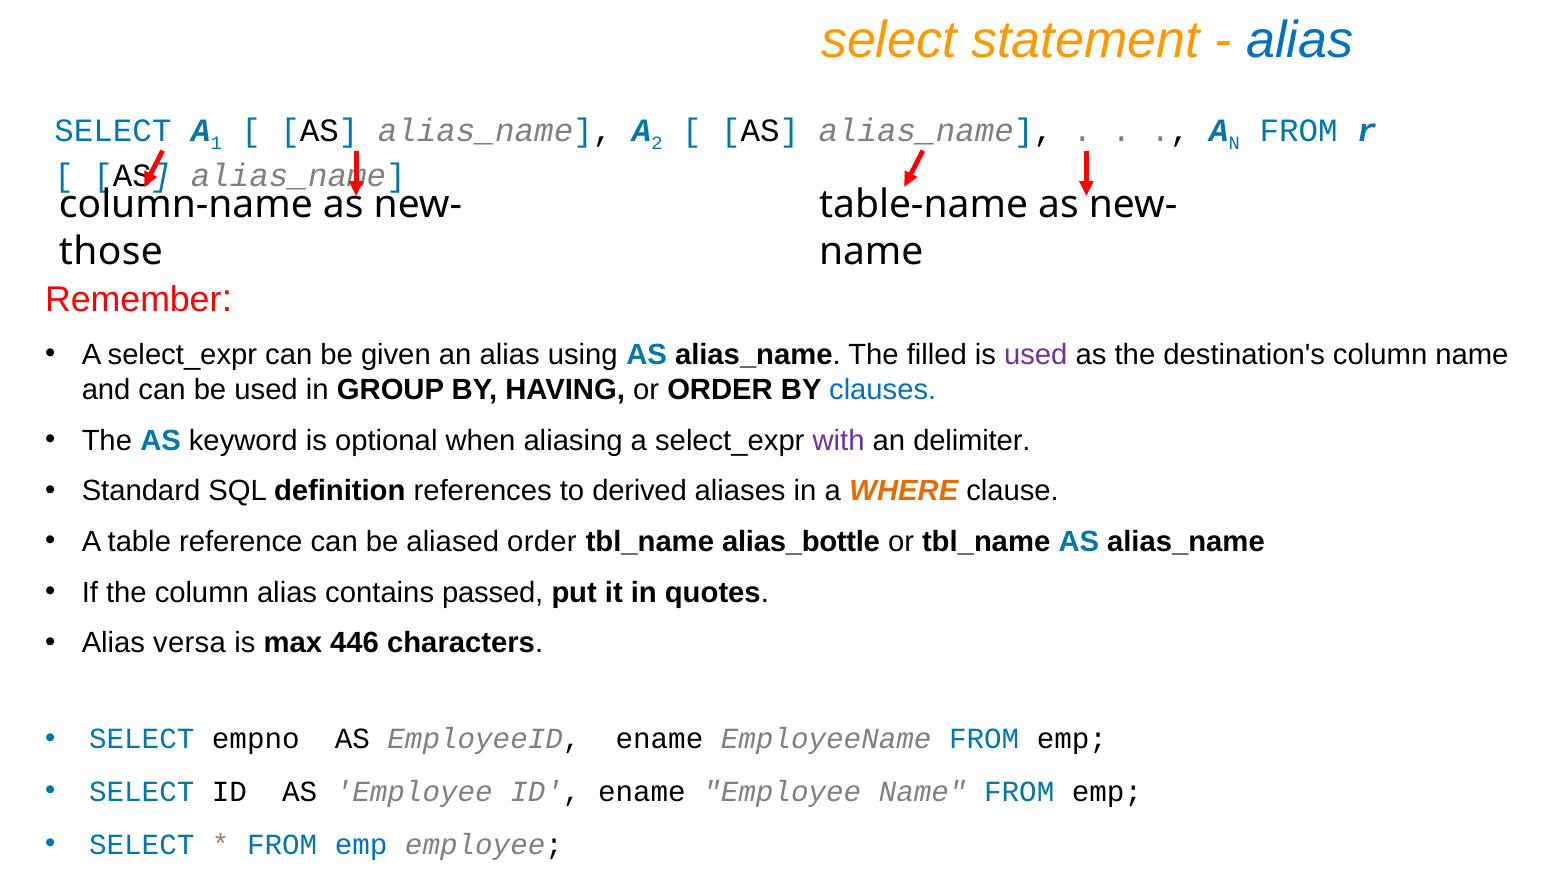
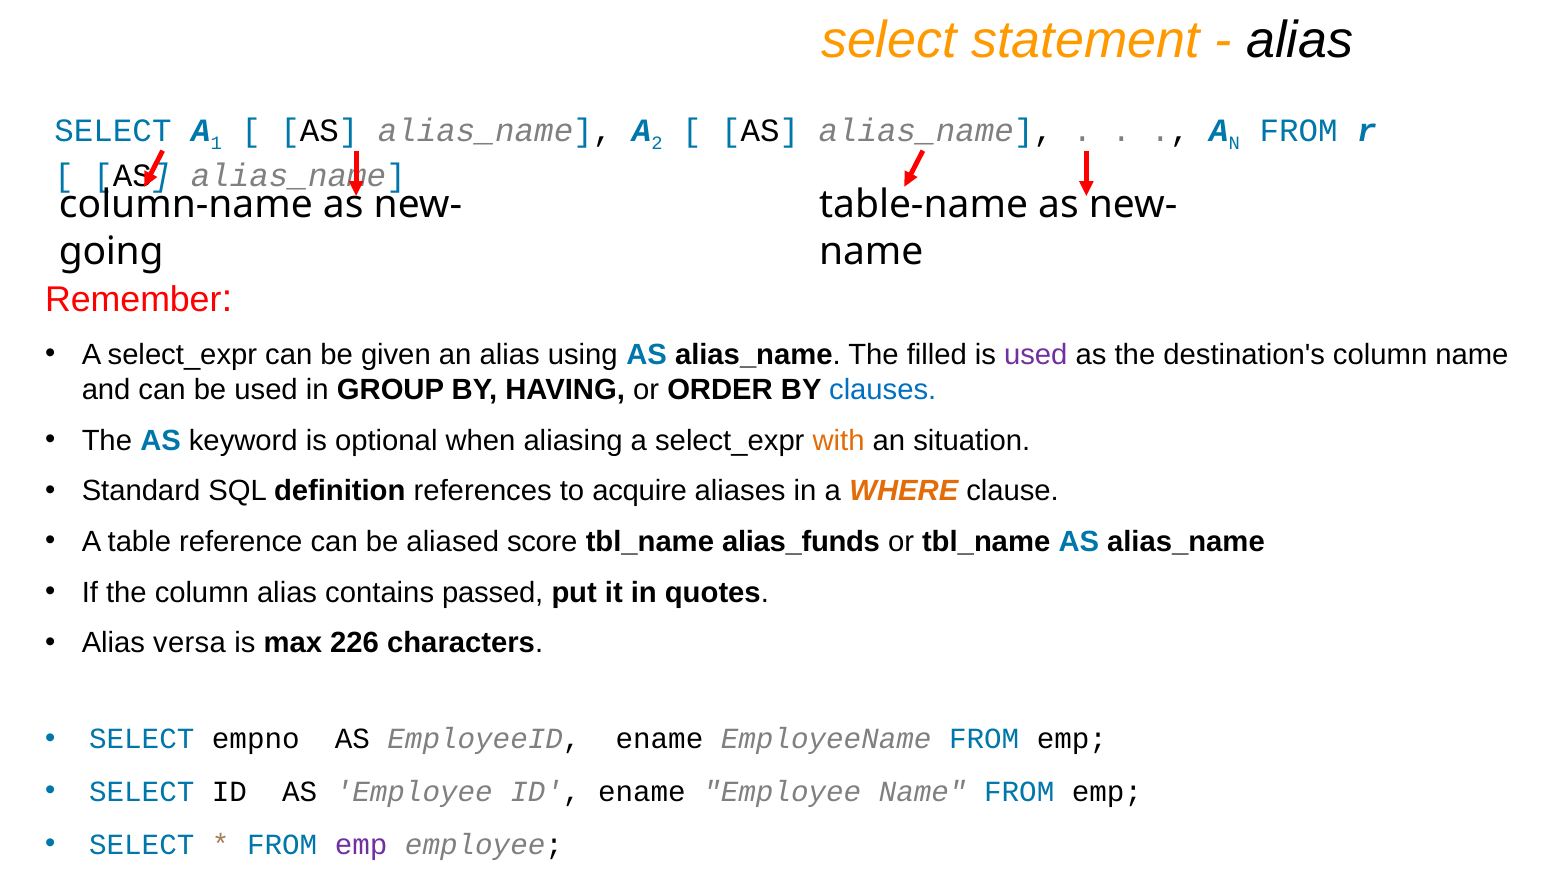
alias at (1300, 41) colour: blue -> black
those: those -> going
with colour: purple -> orange
delimiter: delimiter -> situation
derived: derived -> acquire
aliased order: order -> score
alias_bottle: alias_bottle -> alias_funds
446: 446 -> 226
emp at (361, 845) colour: blue -> purple
